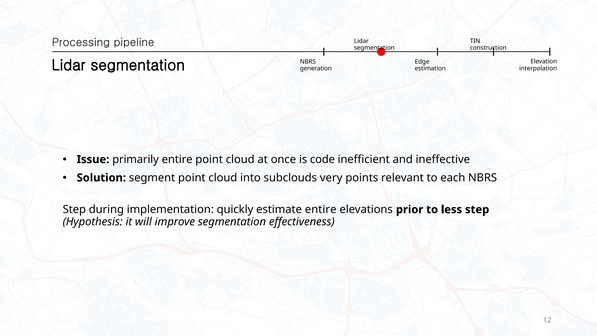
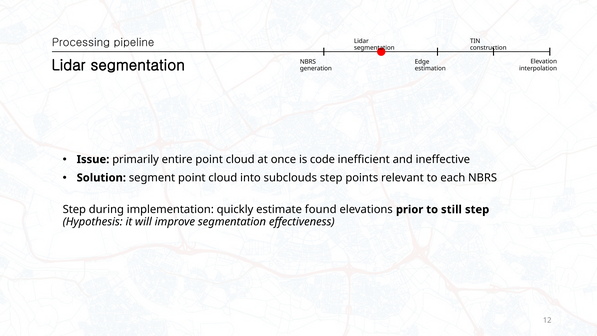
subclouds very: very -> step
estimate entire: entire -> found
less: less -> still
